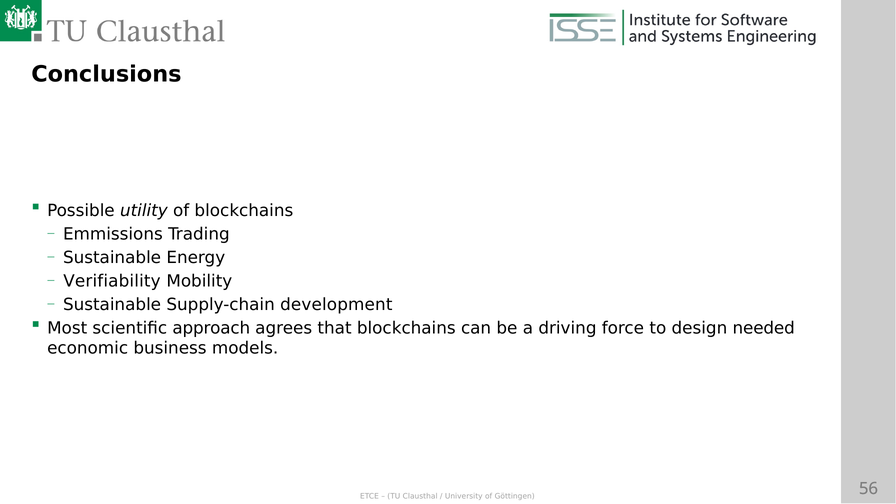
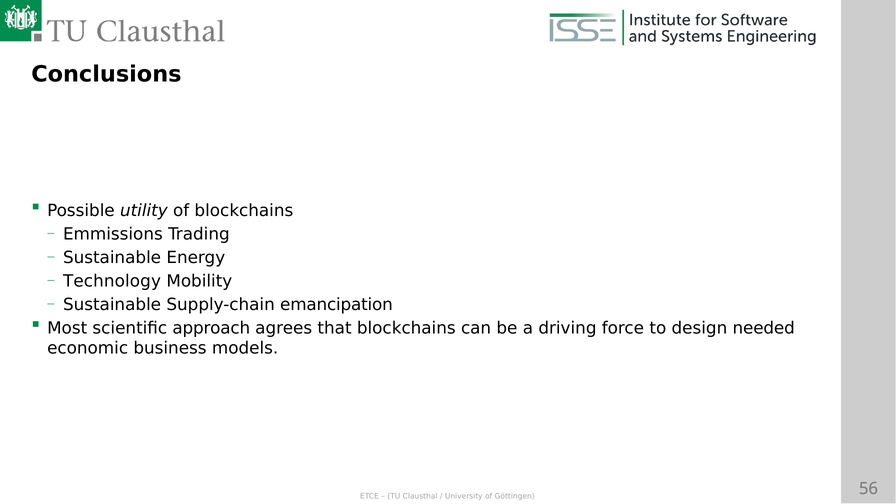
Verifiability: Verifiability -> Technology
development: development -> emancipation
